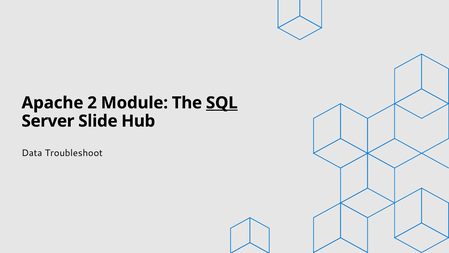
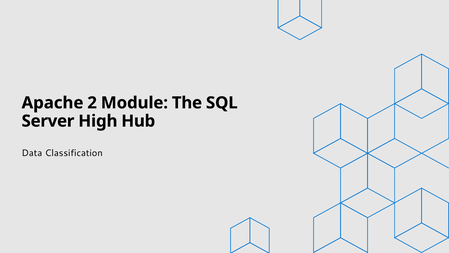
SQL underline: present -> none
Slide: Slide -> High
Troubleshoot: Troubleshoot -> Classification
